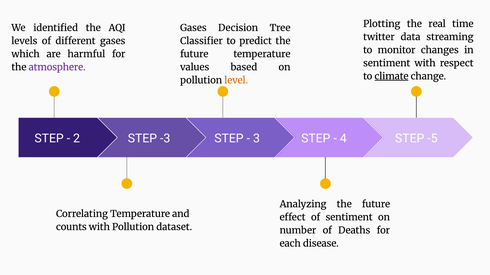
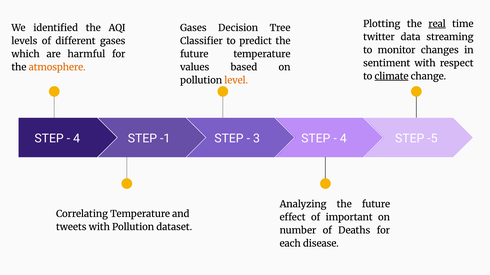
real underline: none -> present
atmosphere colour: purple -> orange
2 at (77, 139): 2 -> 4
-3: -3 -> -1
of sentiment: sentiment -> important
counts: counts -> tweets
